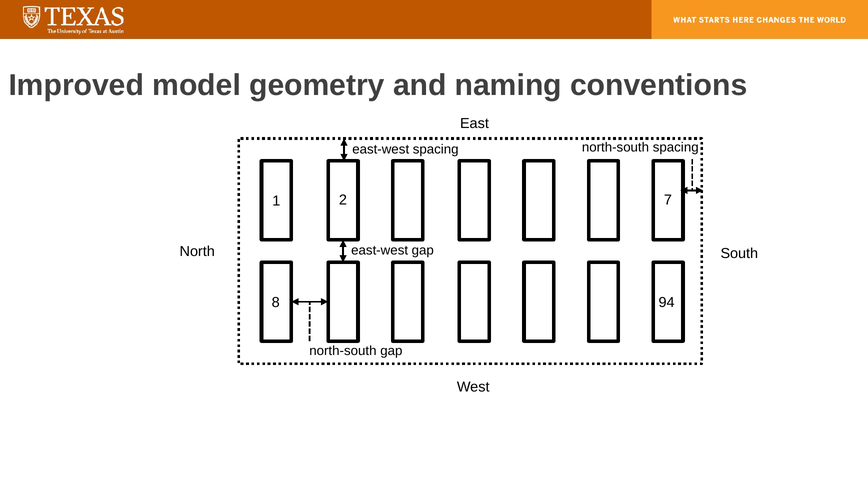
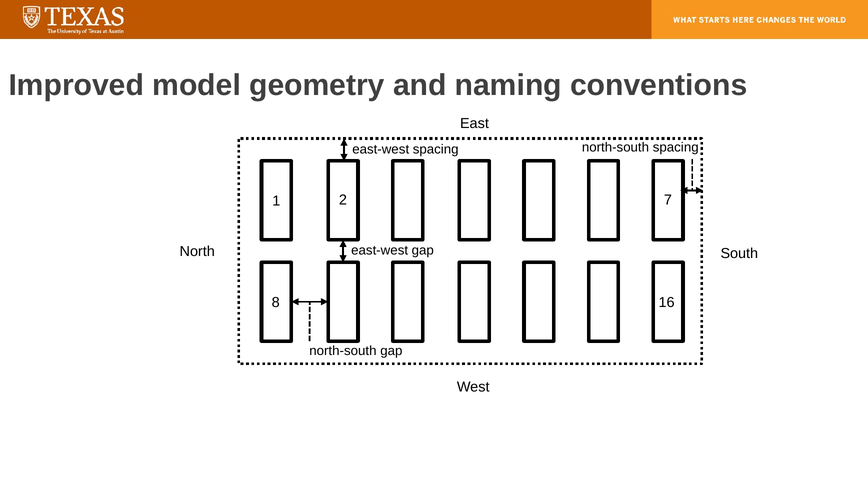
94: 94 -> 16
